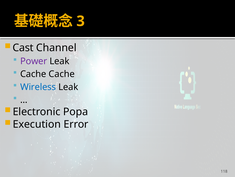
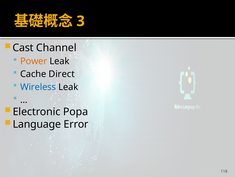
Power colour: purple -> orange
Cache Cache: Cache -> Direct
Execution: Execution -> Language
